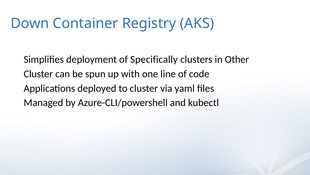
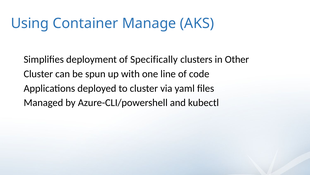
Down: Down -> Using
Registry: Registry -> Manage
